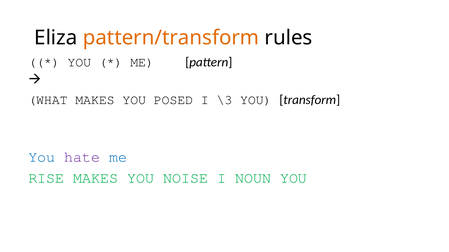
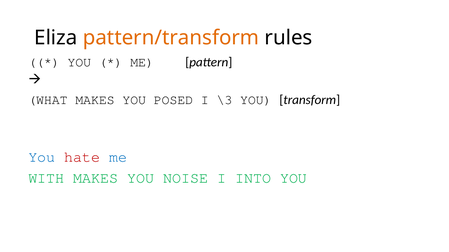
hate colour: purple -> red
RISE: RISE -> WITH
NOUN: NOUN -> INTO
